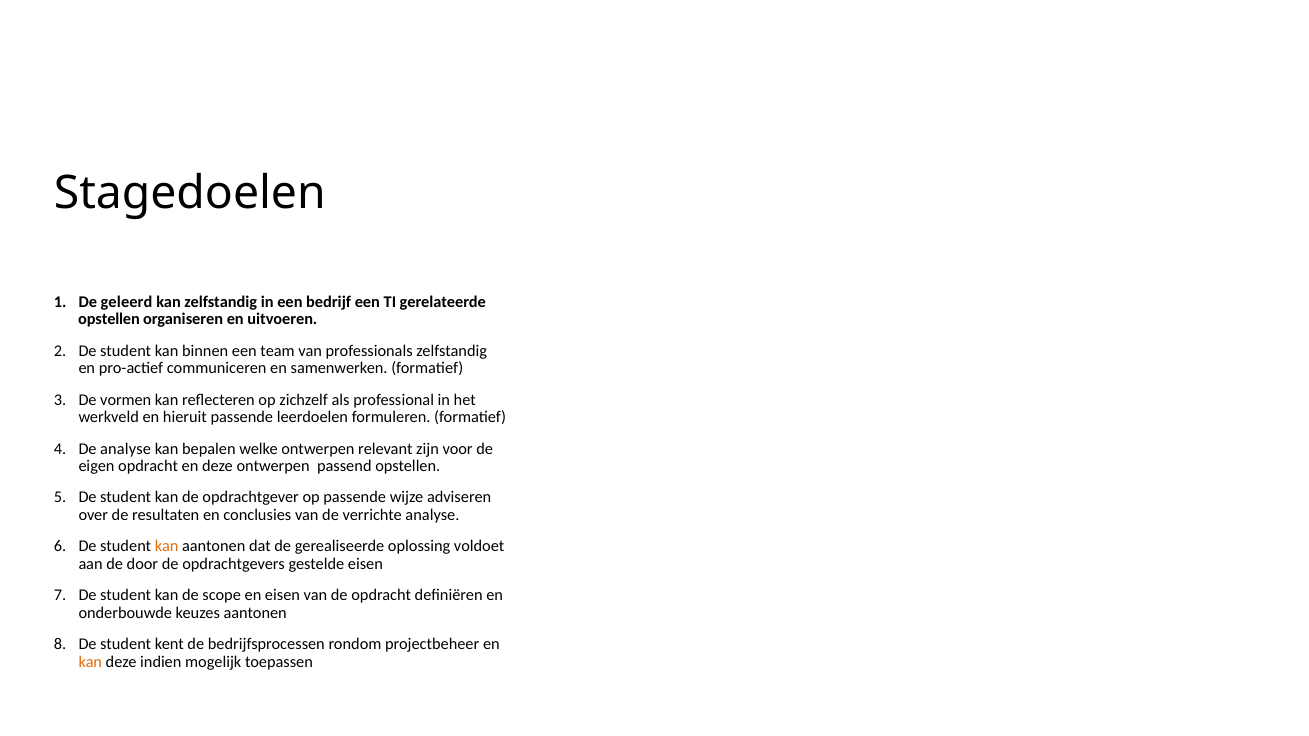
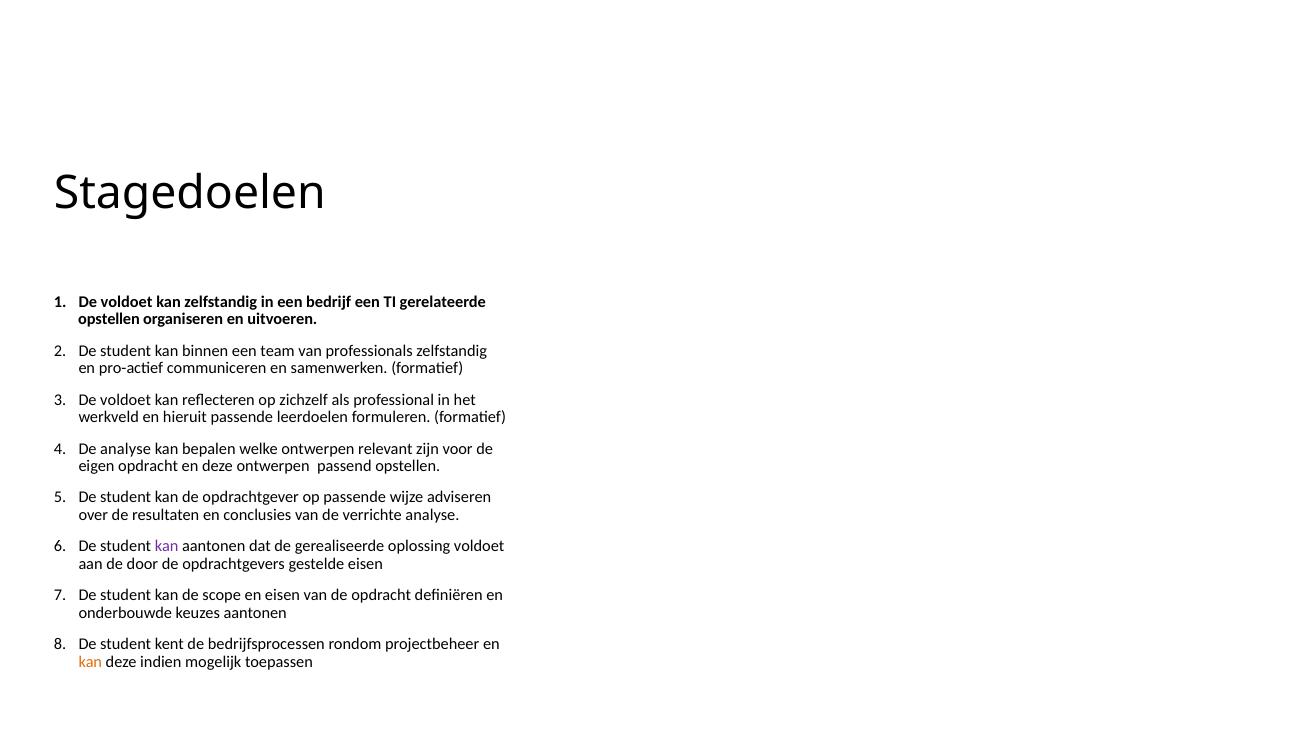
geleerd at (127, 302): geleerd -> voldoet
vormen at (126, 400): vormen -> voldoet
kan at (167, 547) colour: orange -> purple
